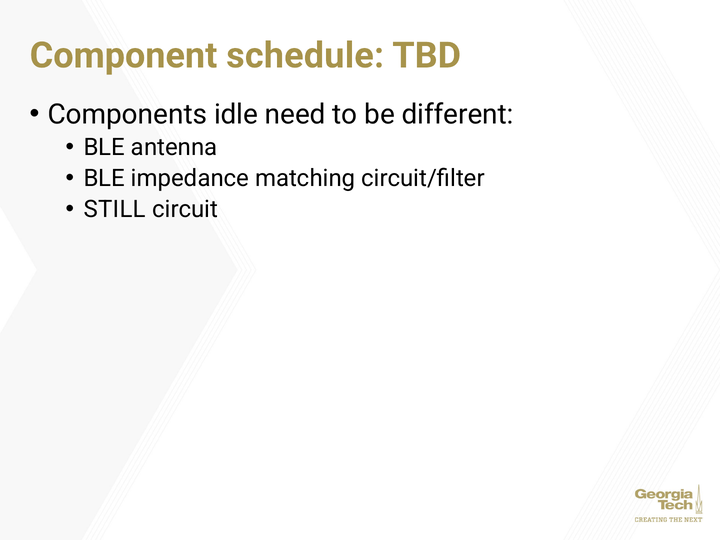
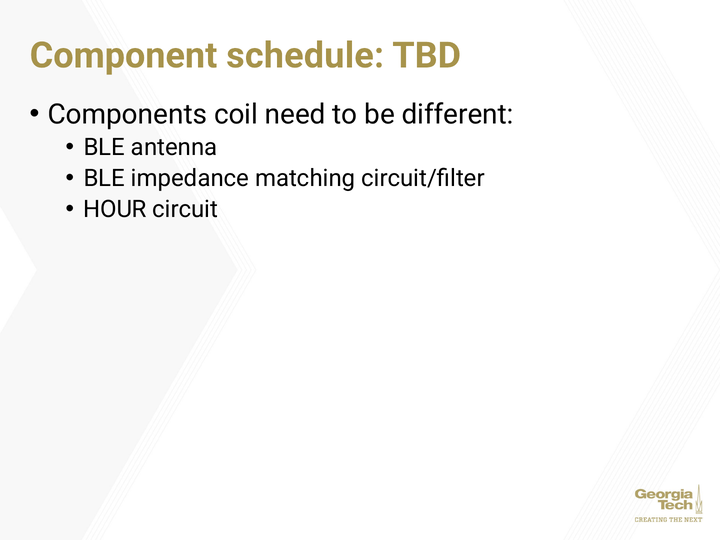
idle: idle -> coil
STILL: STILL -> HOUR
